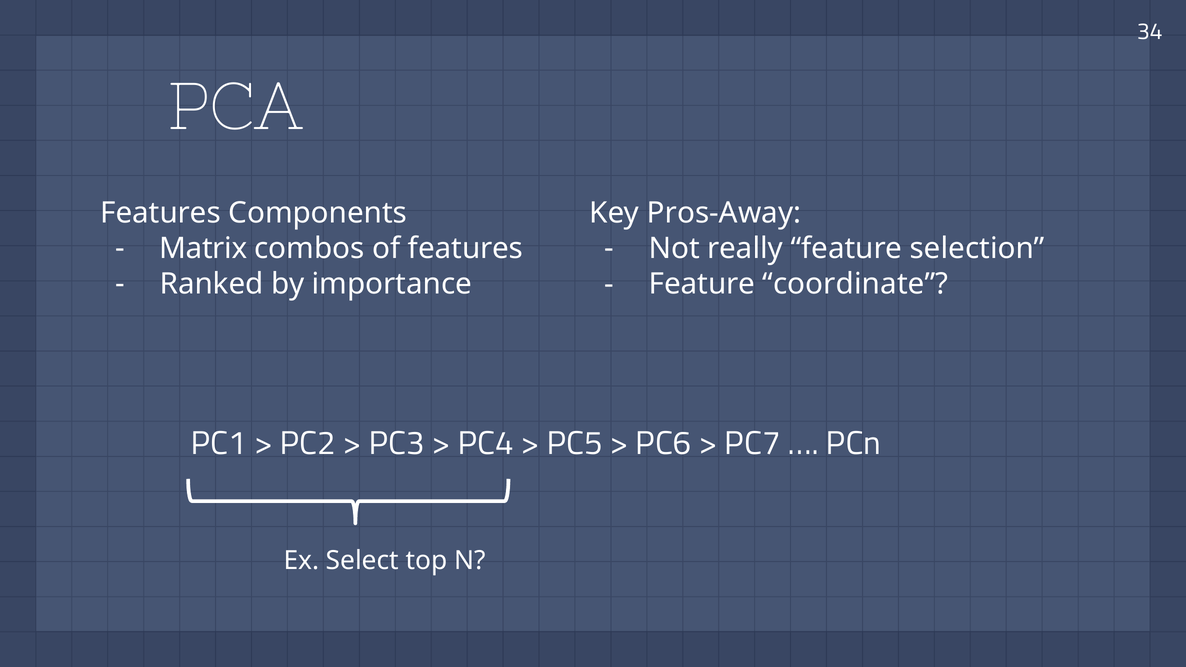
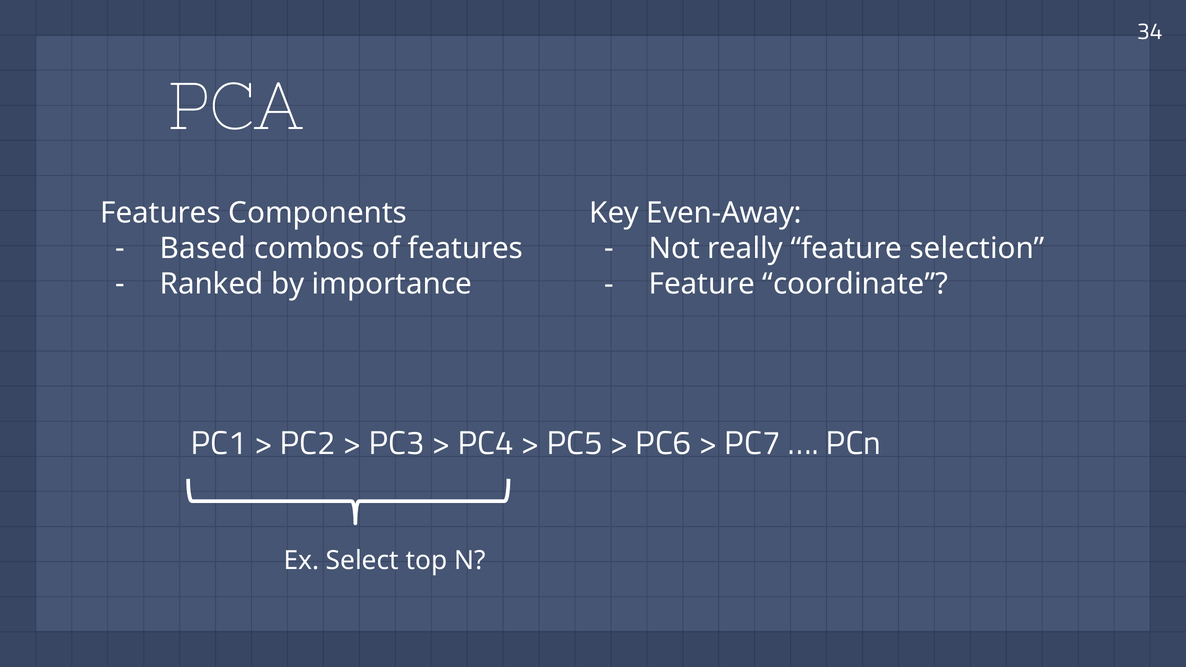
Pros-Away: Pros-Away -> Even-Away
Matrix: Matrix -> Based
